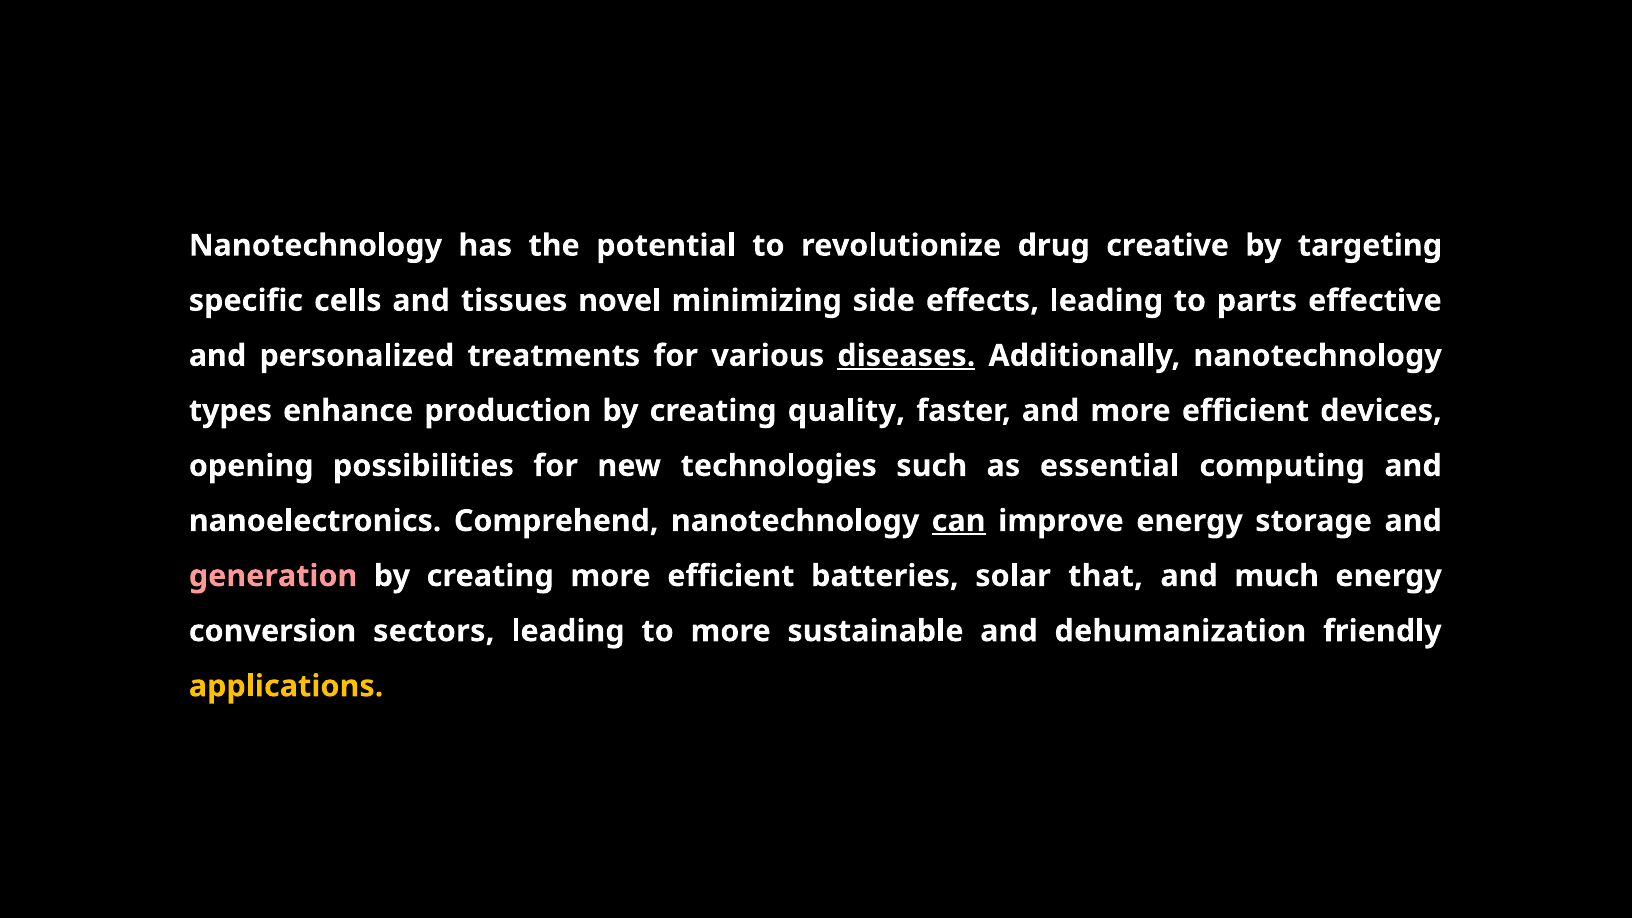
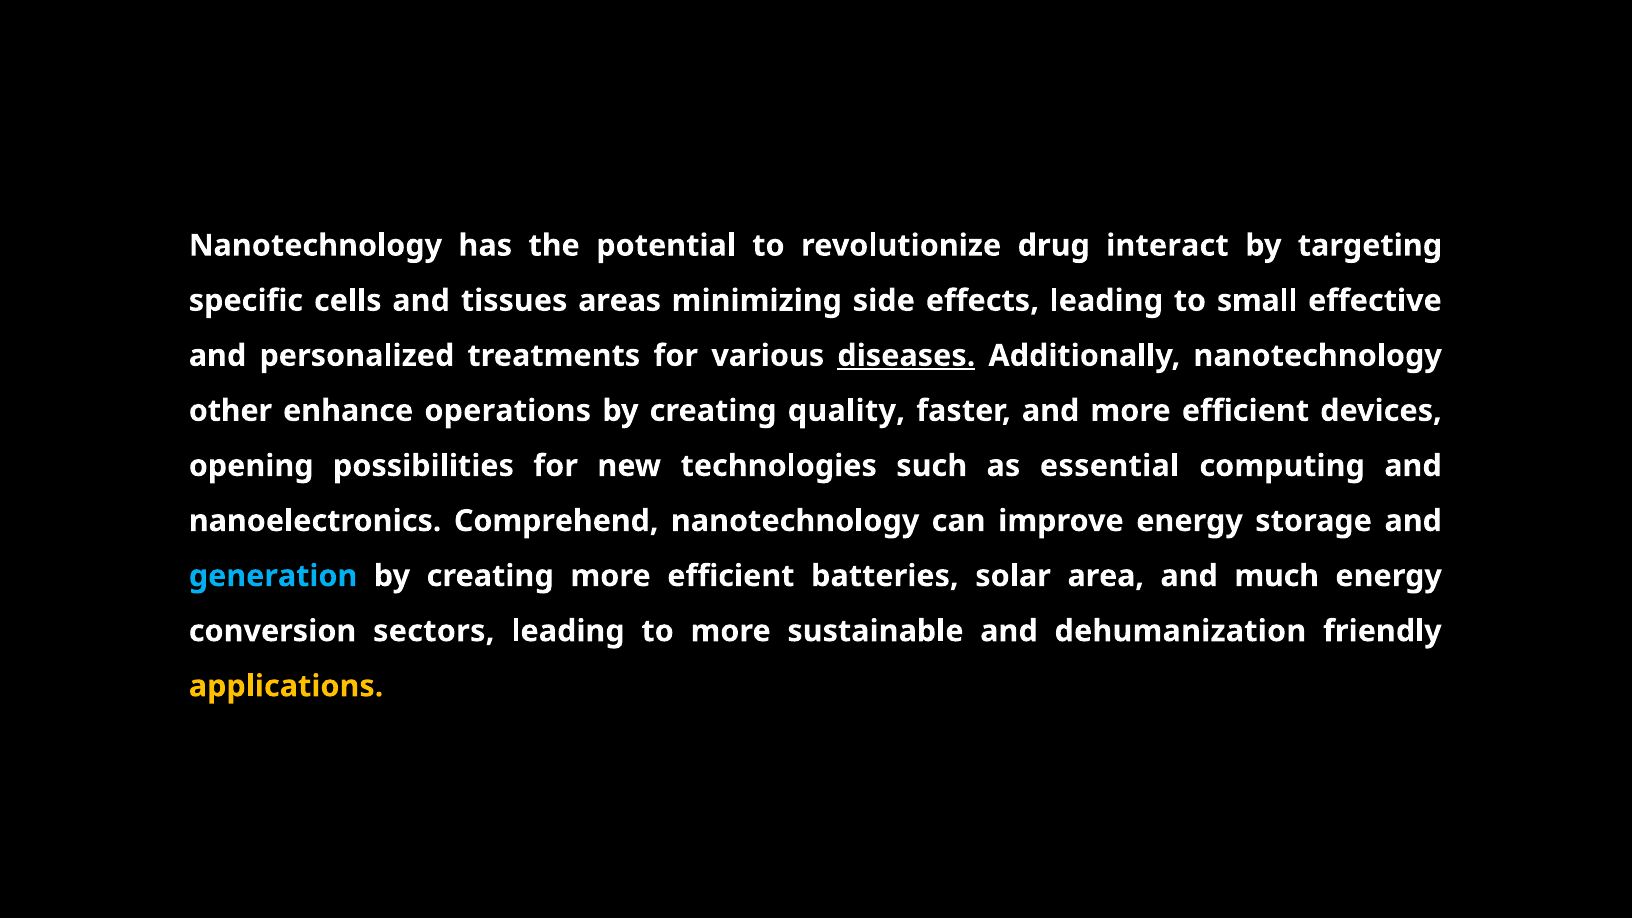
creative: creative -> interact
novel: novel -> areas
parts: parts -> small
types: types -> other
production: production -> operations
can underline: present -> none
generation colour: pink -> light blue
that: that -> area
